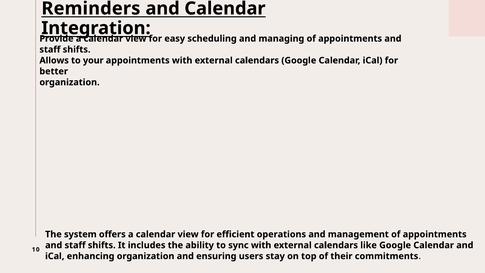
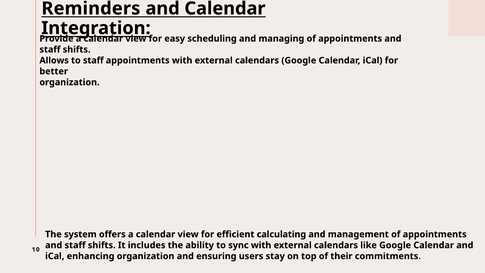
to your: your -> staff
operations: operations -> calculating
